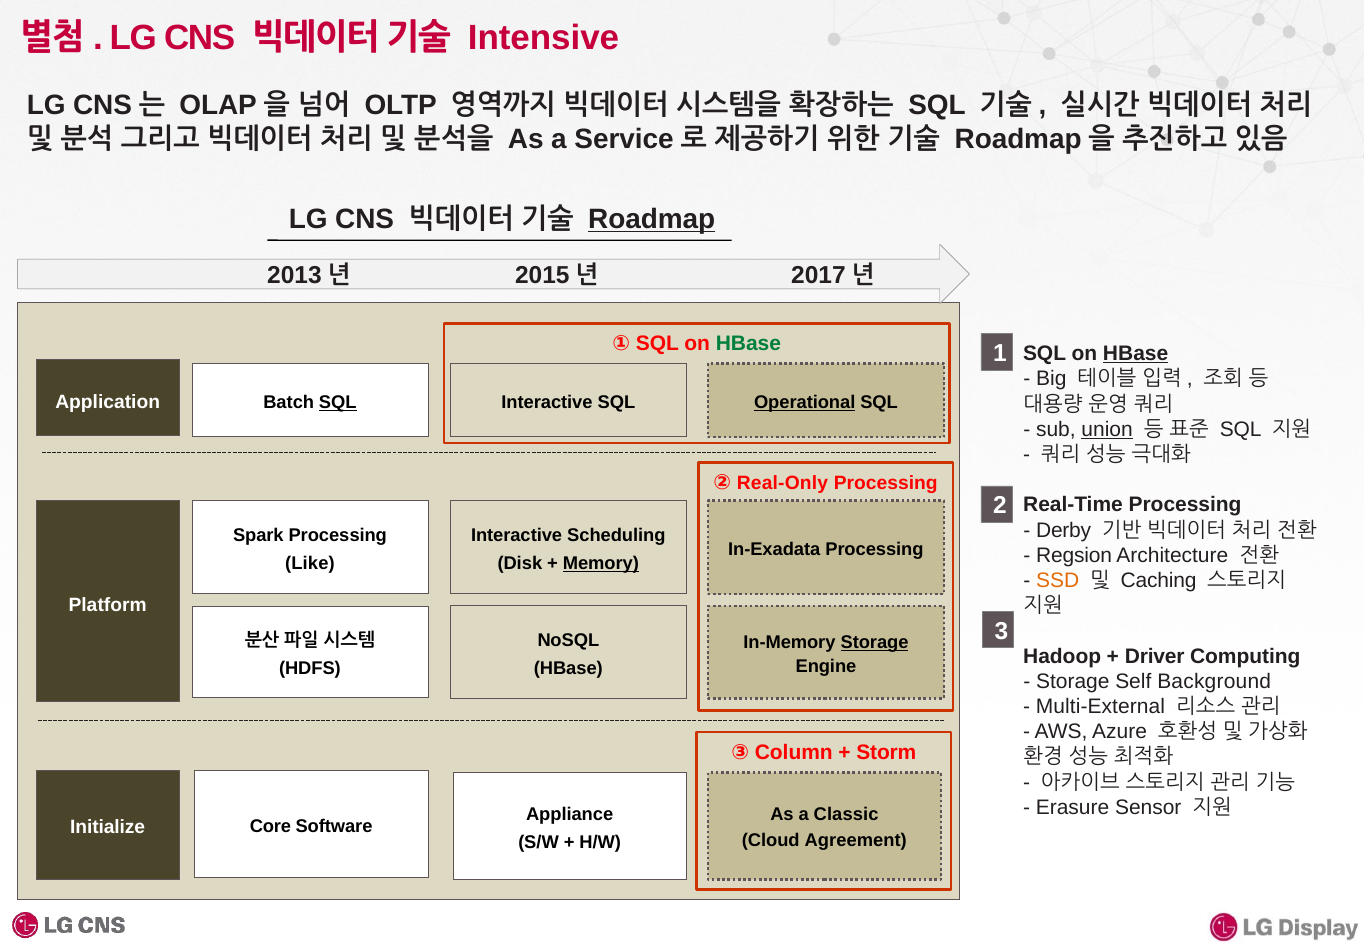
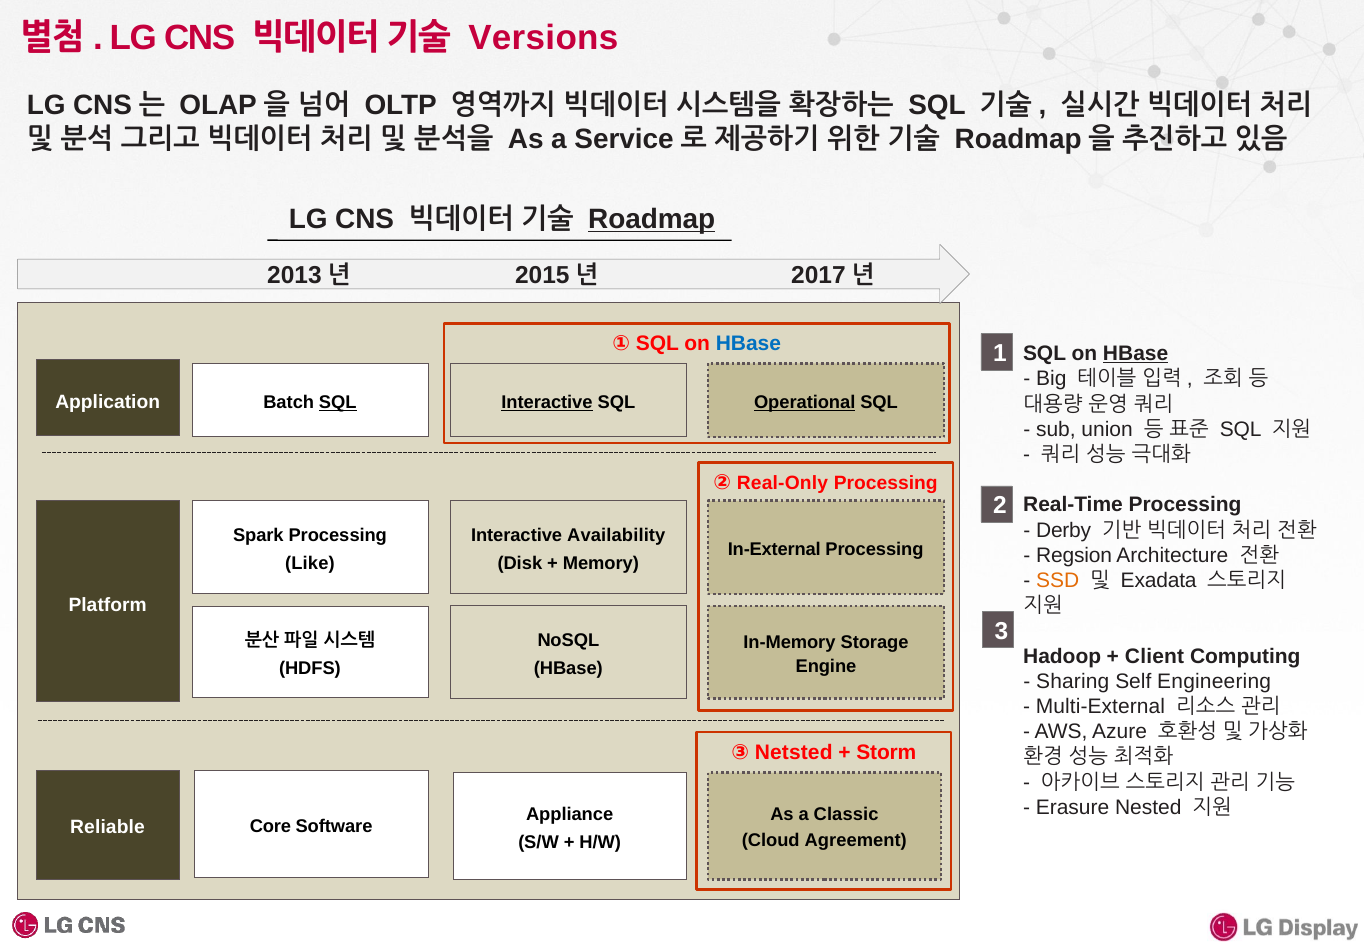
Intensive: Intensive -> Versions
HBase at (748, 344) colour: green -> blue
Interactive at (547, 402) underline: none -> present
union underline: present -> none
Scheduling: Scheduling -> Availability
In-Exadata: In-Exadata -> In-External
Memory underline: present -> none
Caching: Caching -> Exadata
Storage at (875, 642) underline: present -> none
Driver: Driver -> Client
Storage at (1073, 681): Storage -> Sharing
Background: Background -> Engineering
Column: Column -> Netsted
Sensor: Sensor -> Nested
Initialize: Initialize -> Reliable
